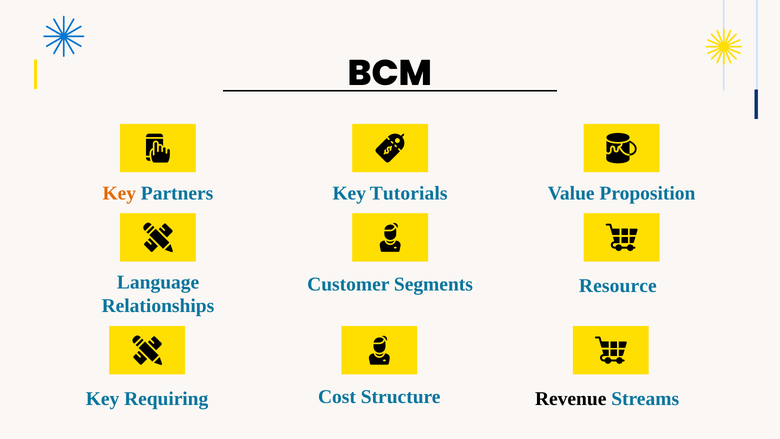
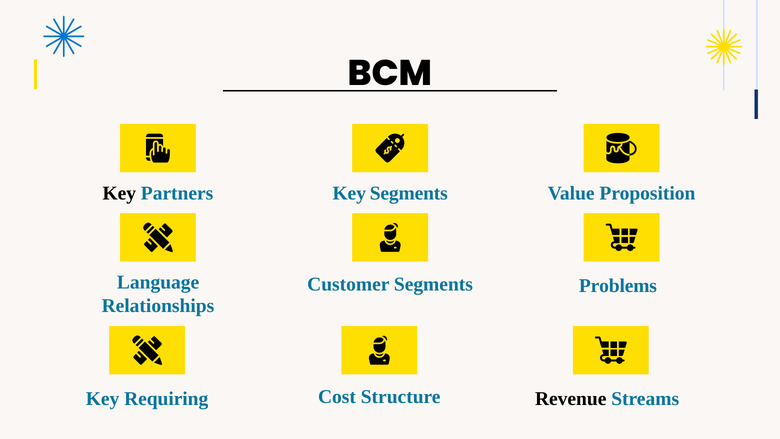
Key at (119, 193) colour: orange -> black
Key Tutorials: Tutorials -> Segments
Resource: Resource -> Problems
